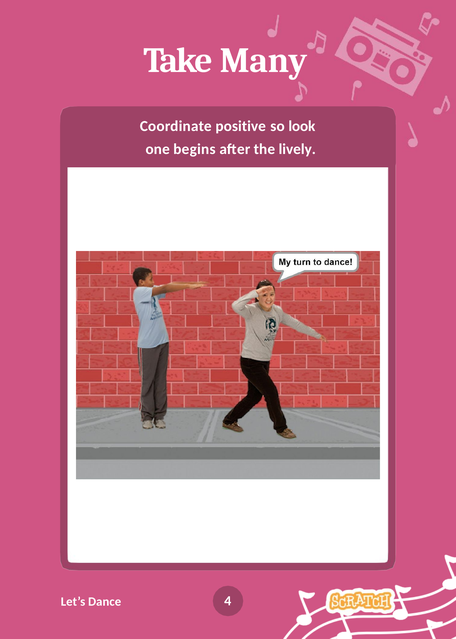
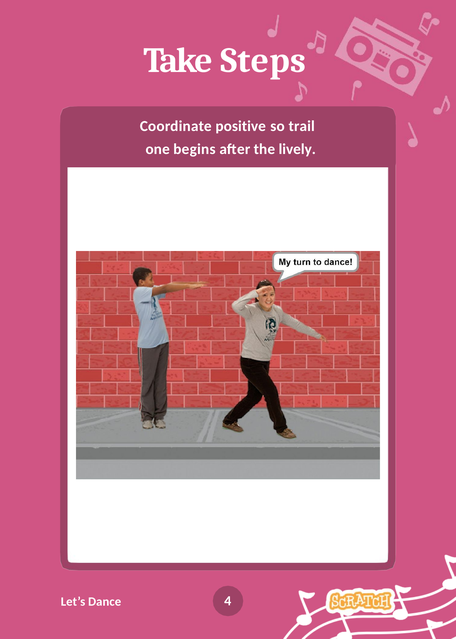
Many: Many -> Steps
look: look -> trail
